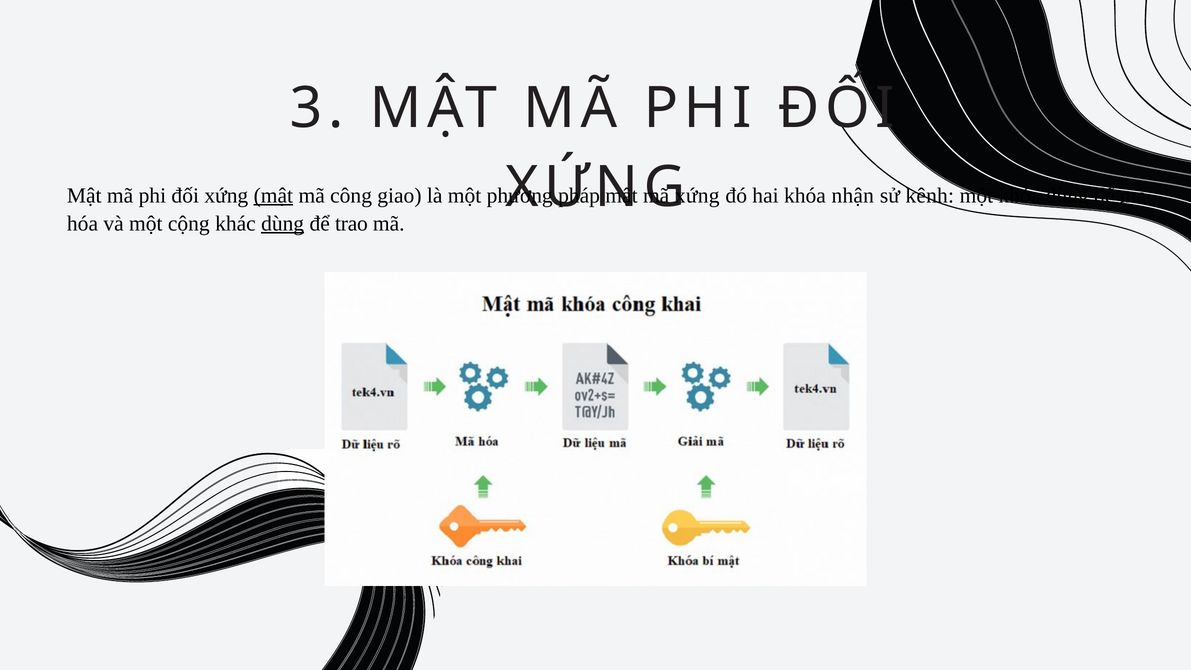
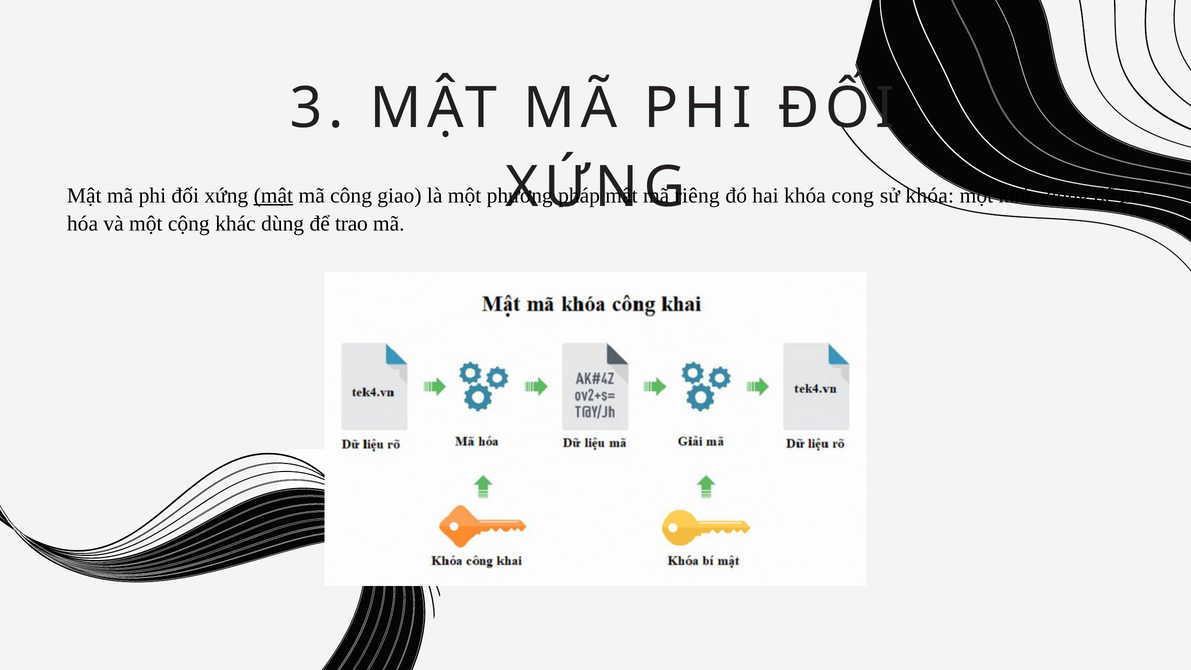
xứng at (697, 196): xứng -> riêng
nhận: nhận -> cong
sử kênh: kênh -> khóa
dùng at (283, 224) underline: present -> none
